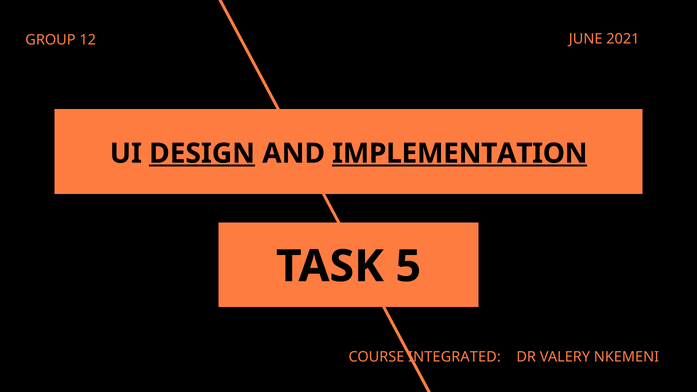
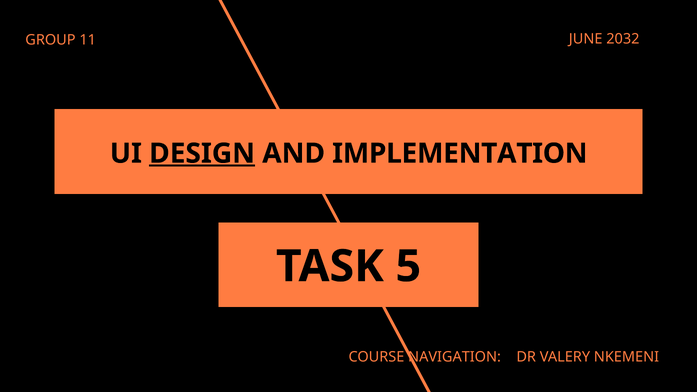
2021: 2021 -> 2032
12: 12 -> 11
IMPLEMENTATION underline: present -> none
INTEGRATED: INTEGRATED -> NAVIGATION
